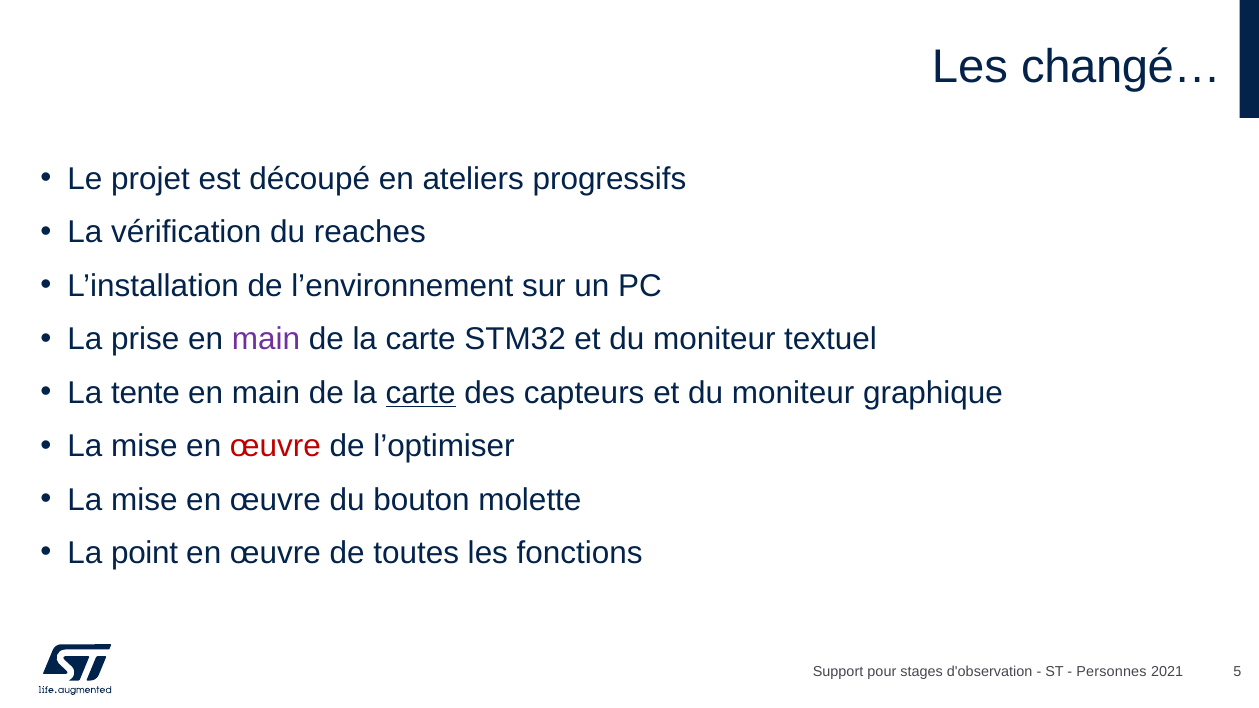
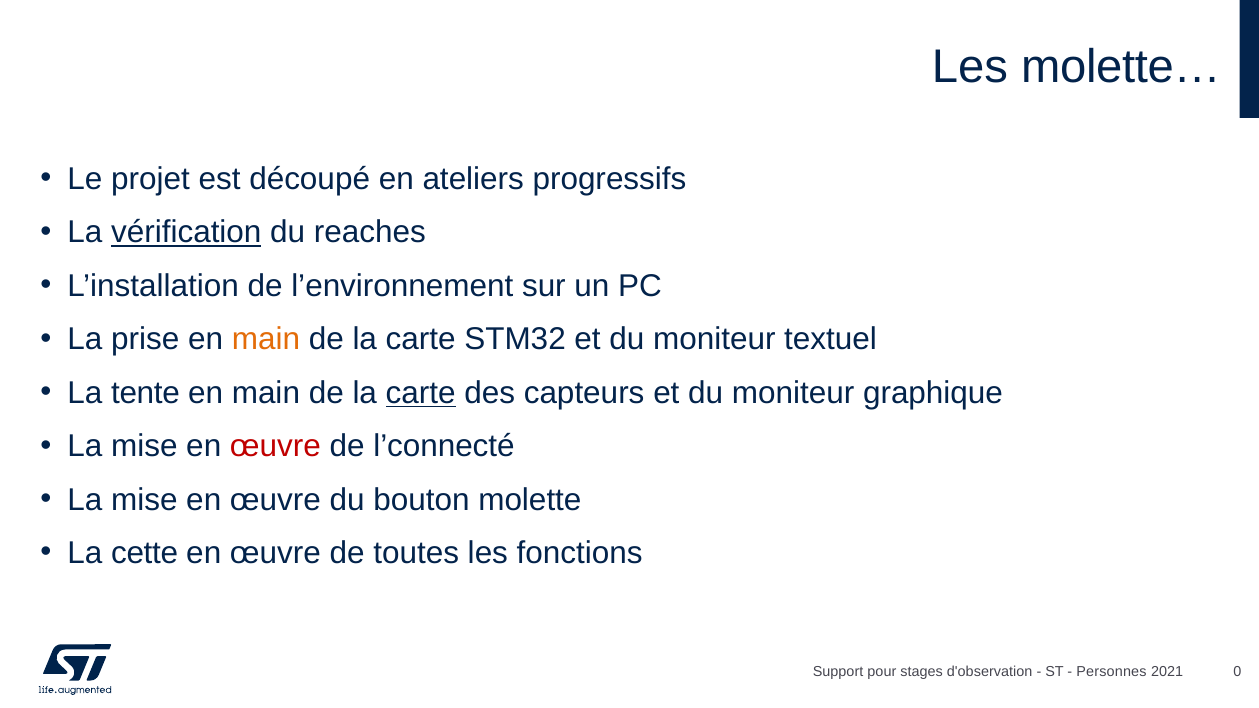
changé…: changé… -> molette…
vérification underline: none -> present
main at (266, 340) colour: purple -> orange
l’optimiser: l’optimiser -> l’connecté
point: point -> cette
5: 5 -> 0
